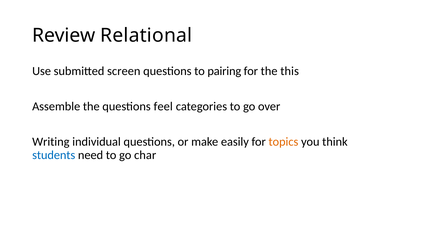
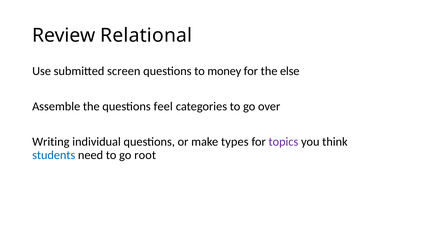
pairing: pairing -> money
this: this -> else
easily: easily -> types
topics colour: orange -> purple
char: char -> root
